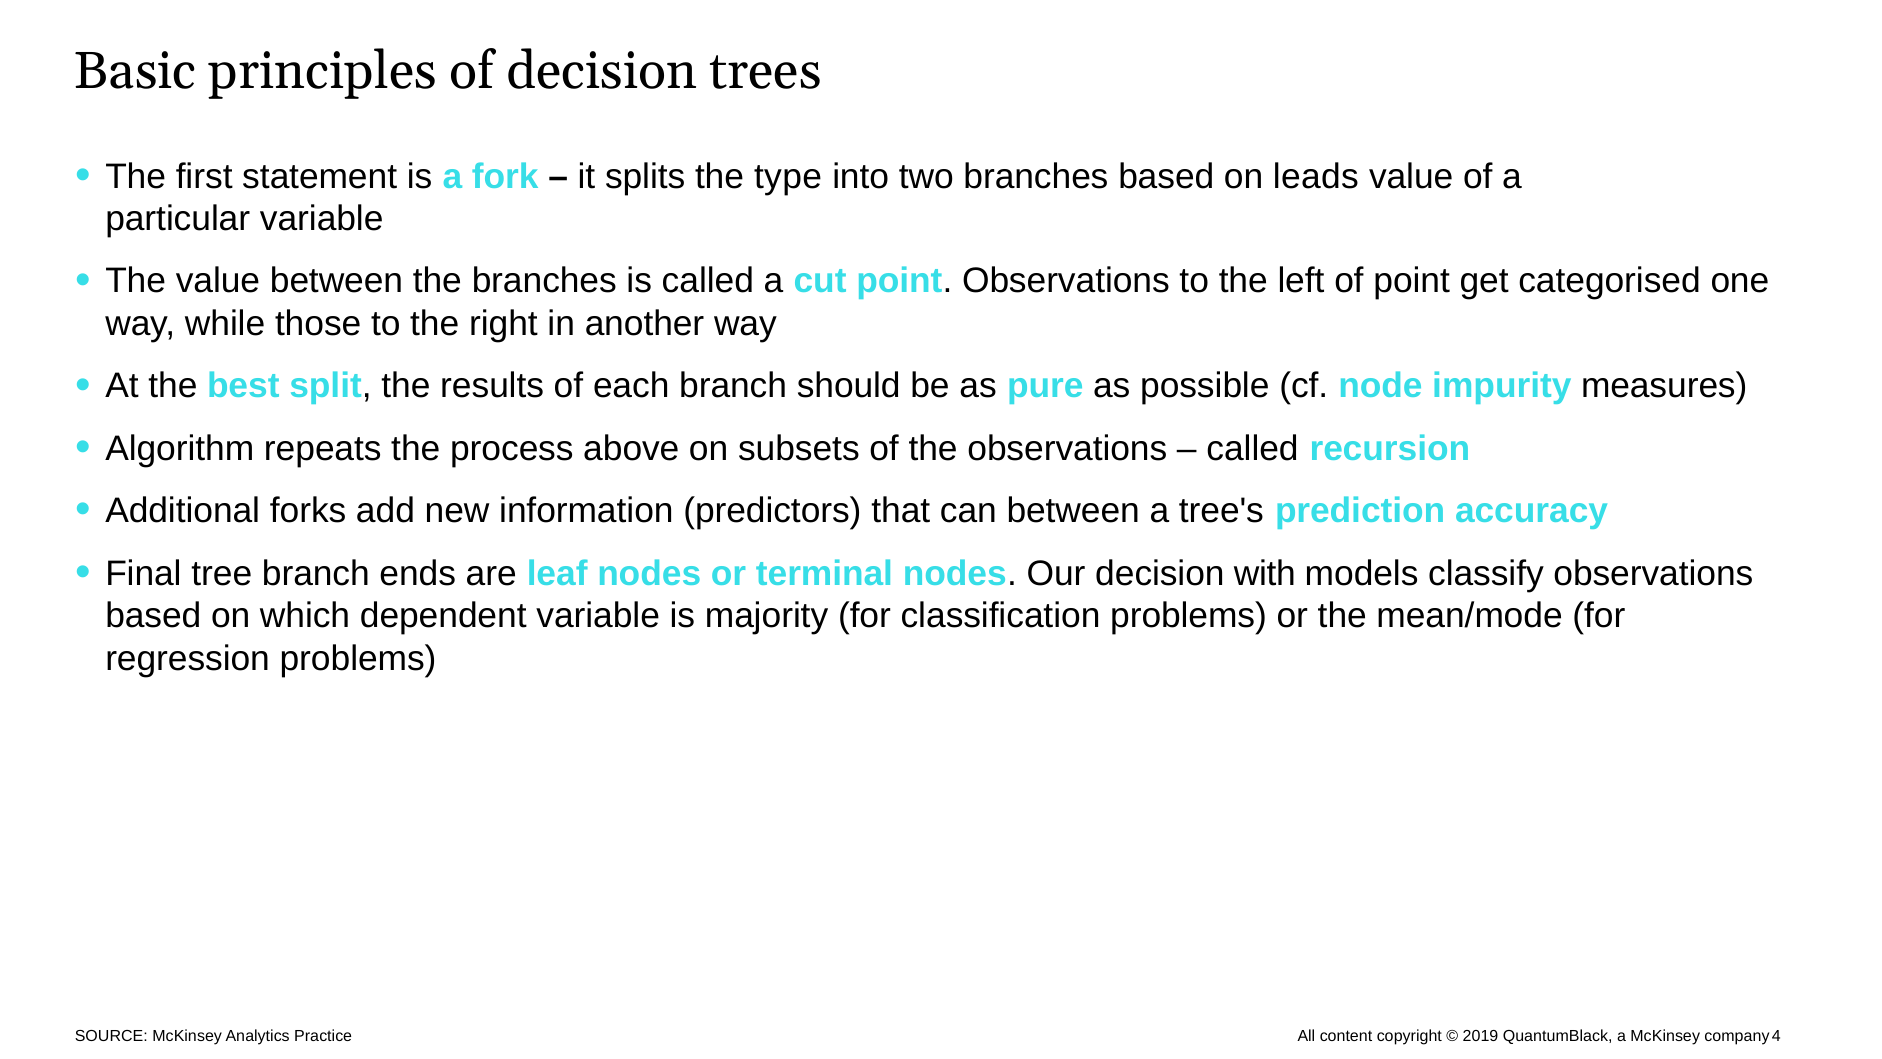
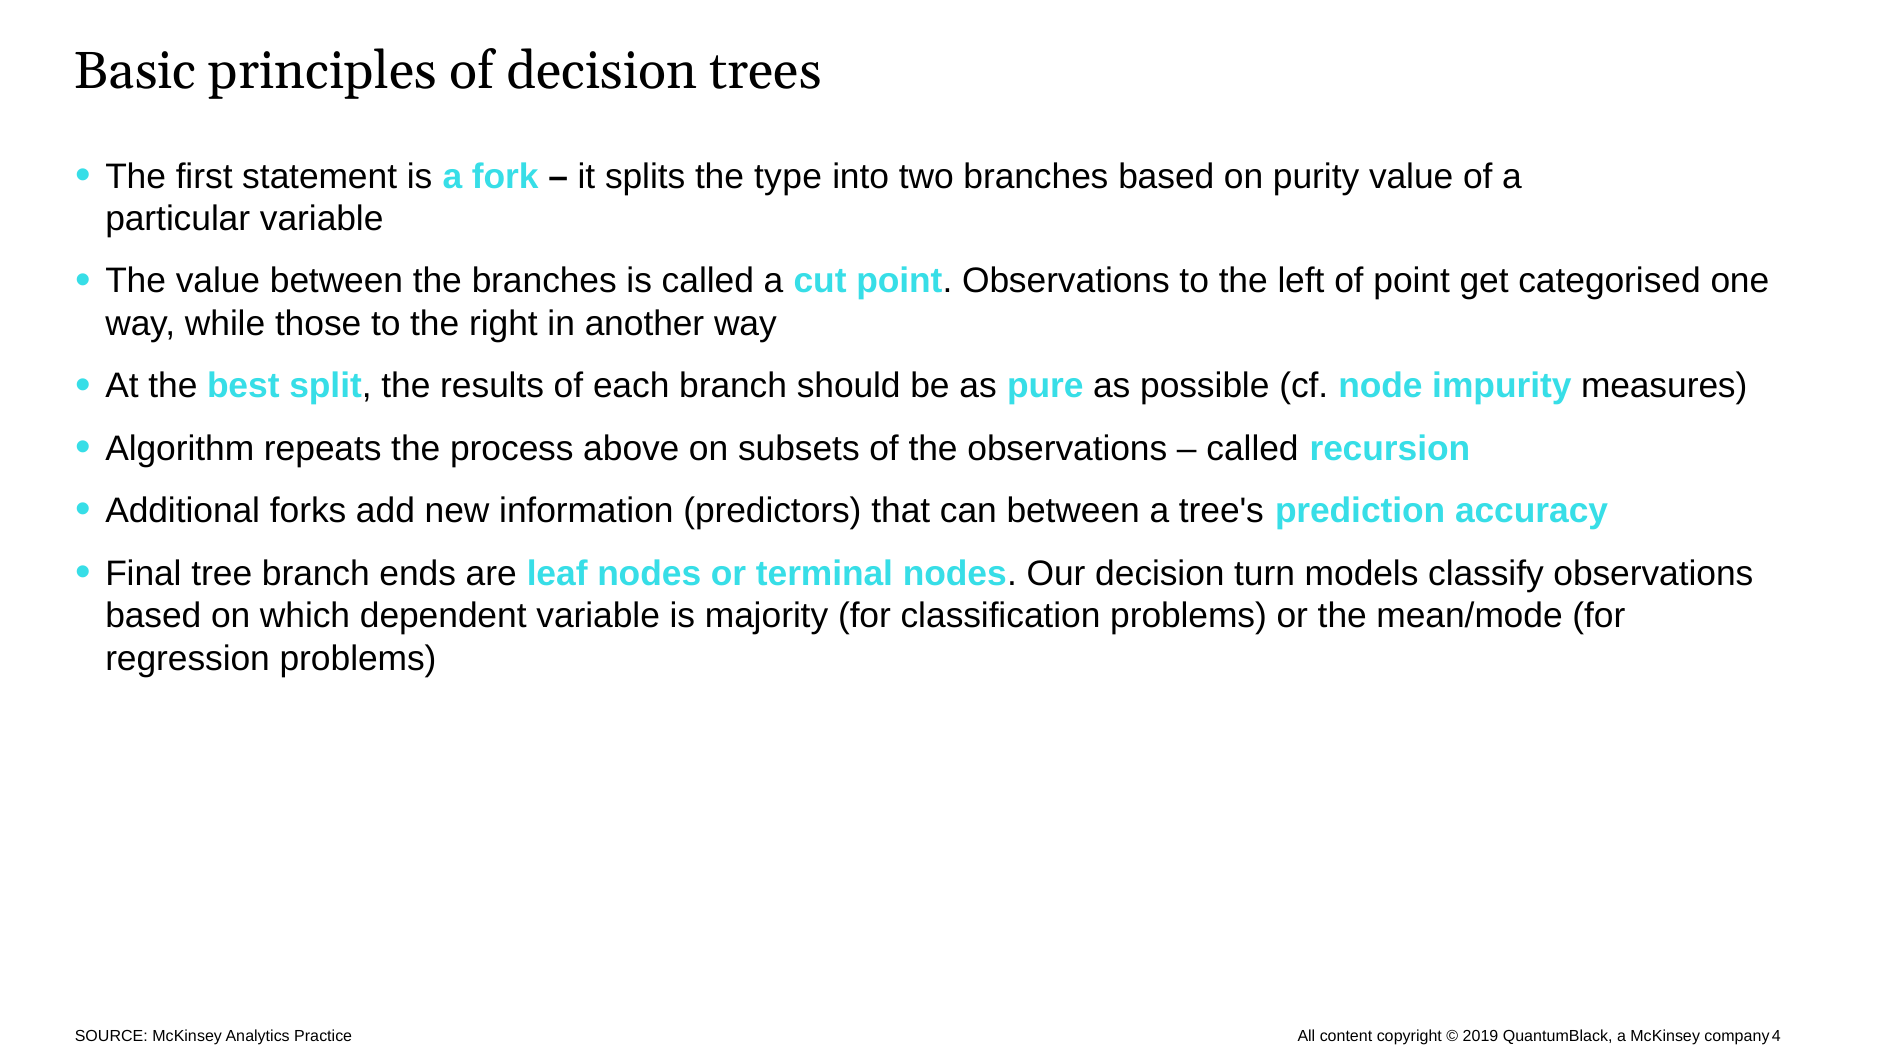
leads: leads -> purity
with: with -> turn
